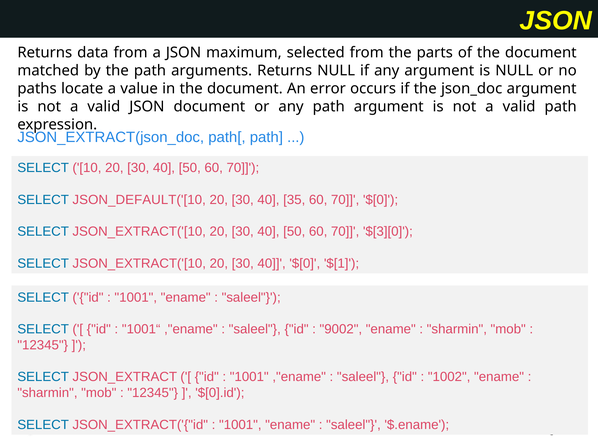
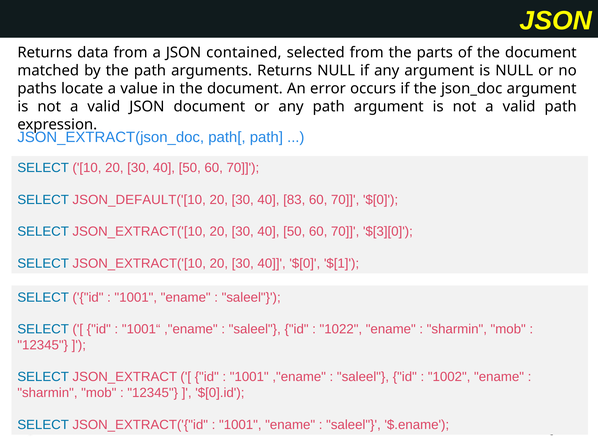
maximum: maximum -> contained
35: 35 -> 83
9002: 9002 -> 1022
